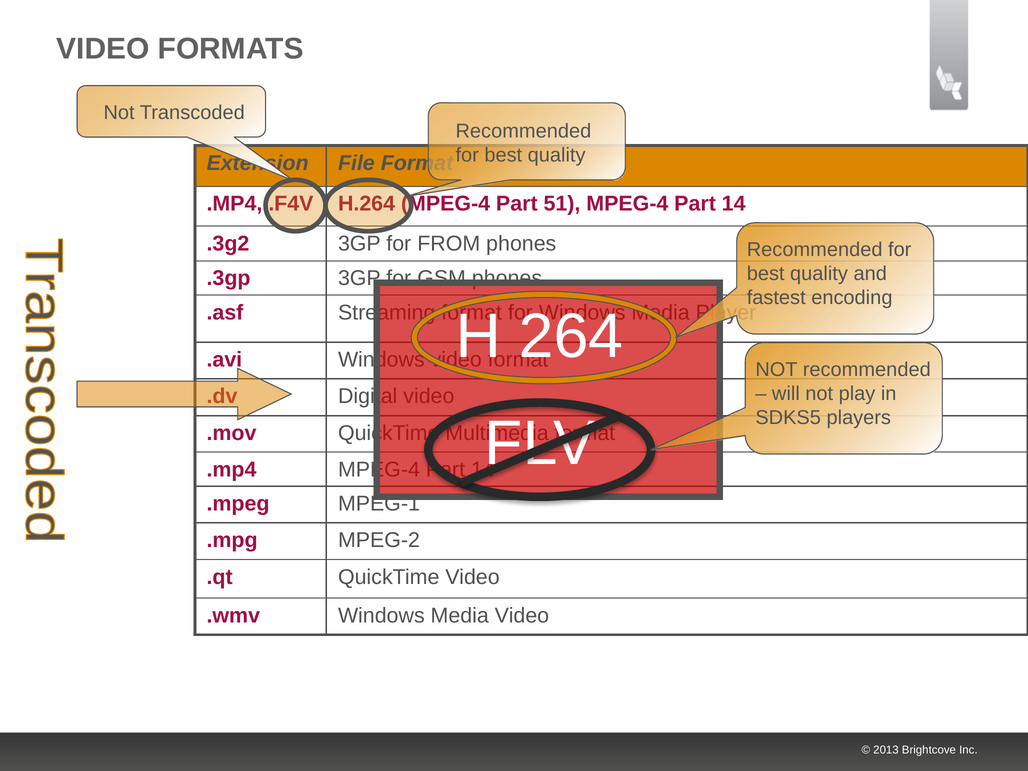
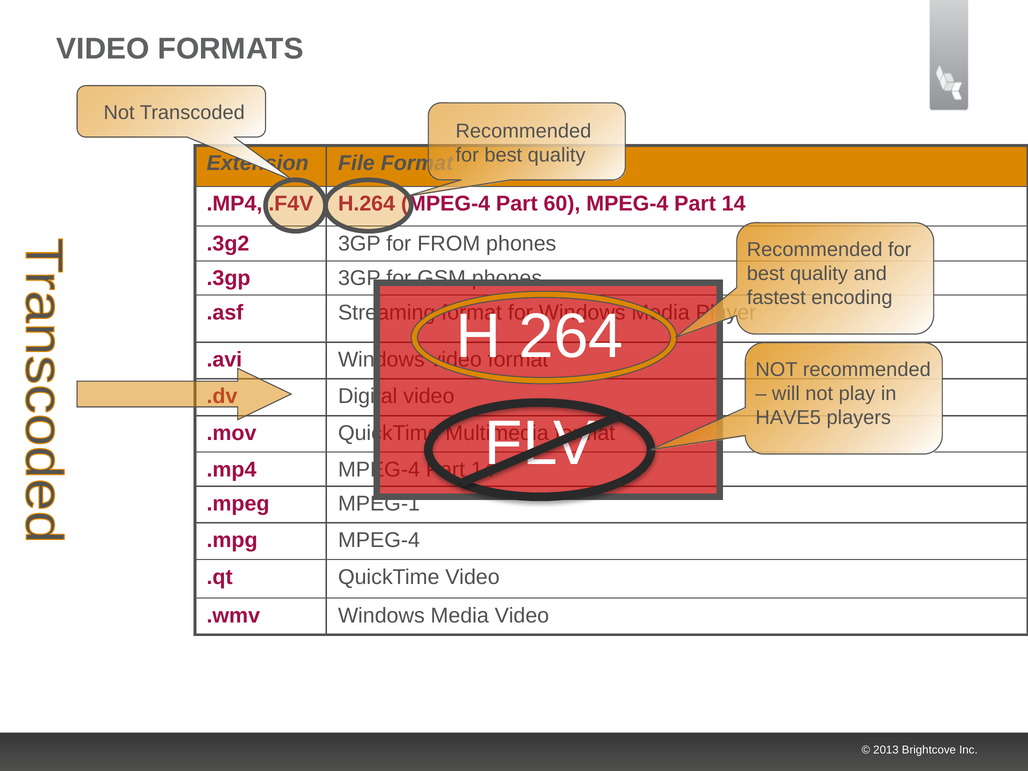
51: 51 -> 60
SDKS5: SDKS5 -> HAVE5
.mpg MPEG-2: MPEG-2 -> MPEG-4
